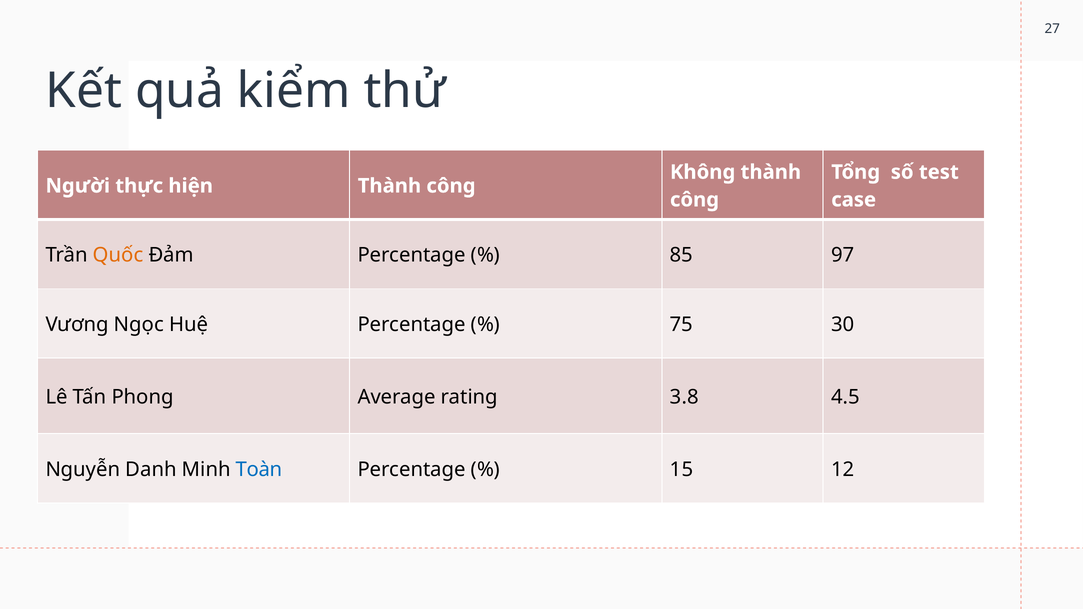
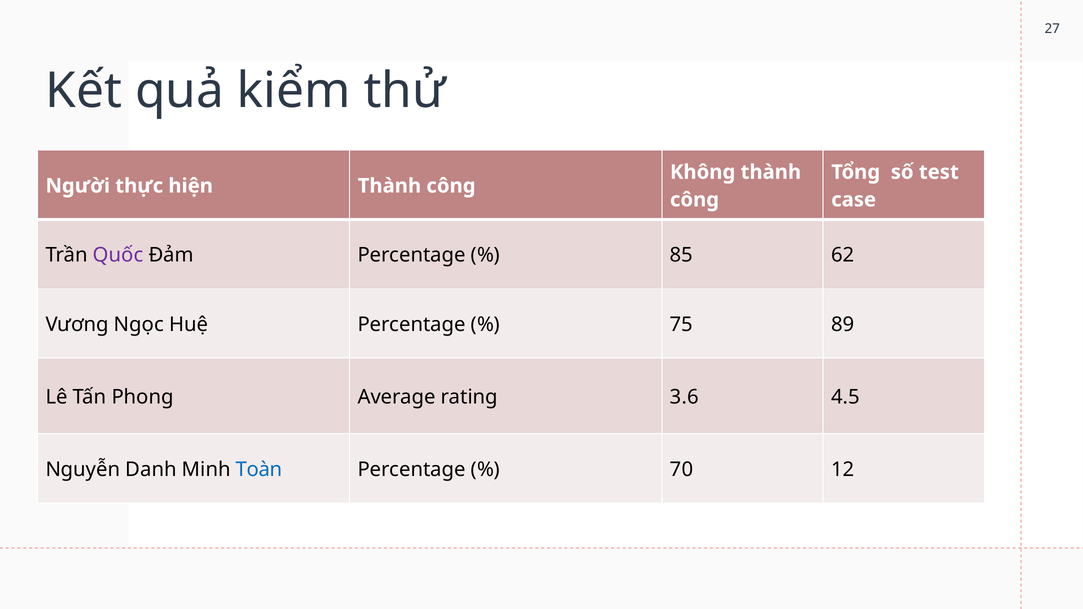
Quốc colour: orange -> purple
97: 97 -> 62
30: 30 -> 89
3.8: 3.8 -> 3.6
15: 15 -> 70
